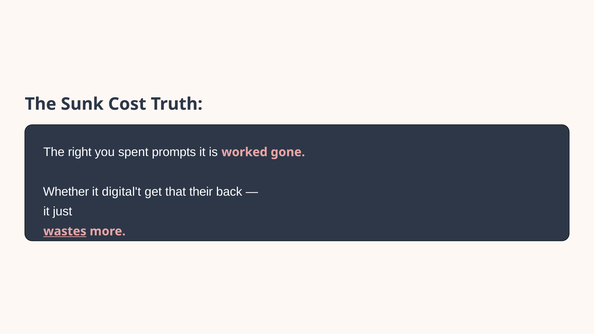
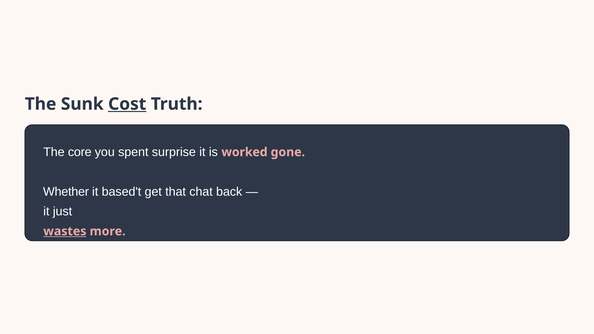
Cost underline: none -> present
right: right -> core
prompts: prompts -> surprise
digital't: digital't -> based't
their: their -> chat
